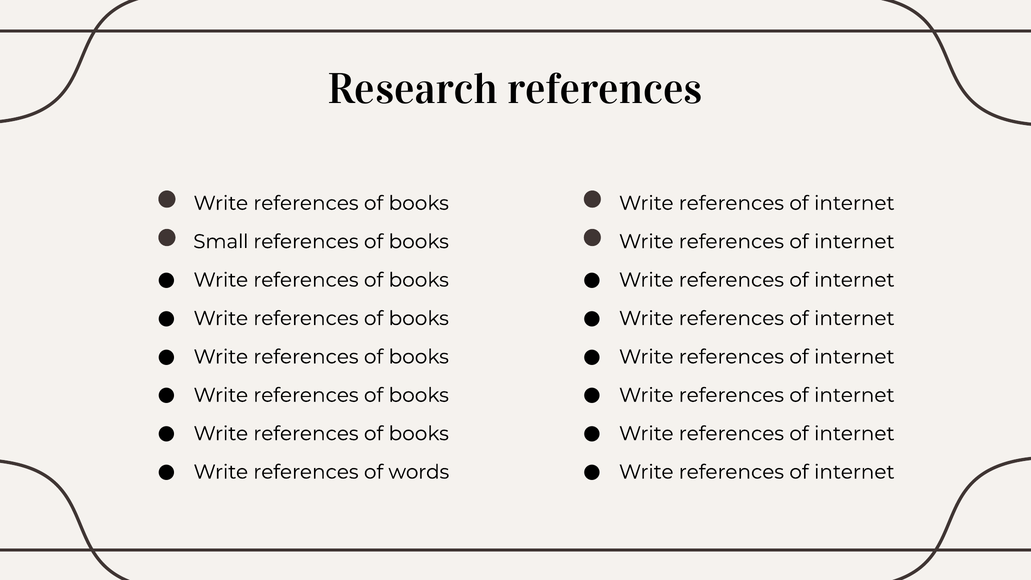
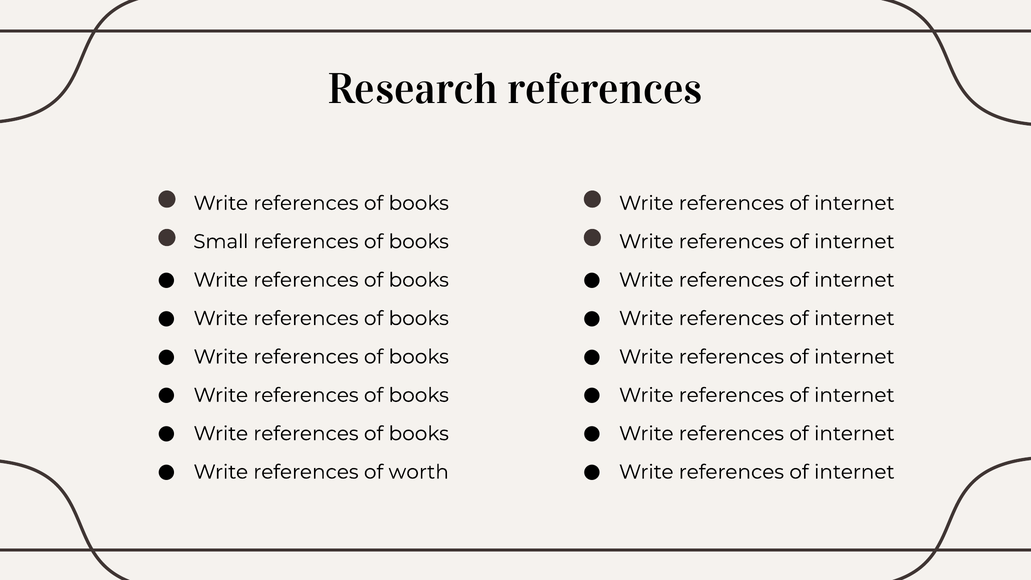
words: words -> worth
